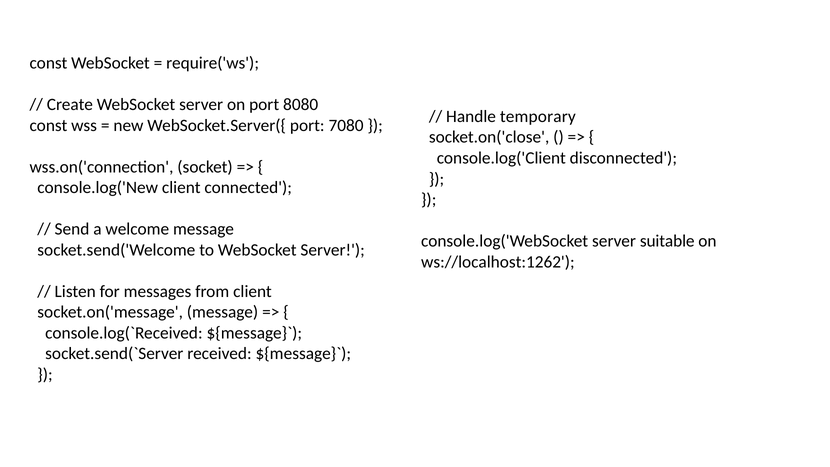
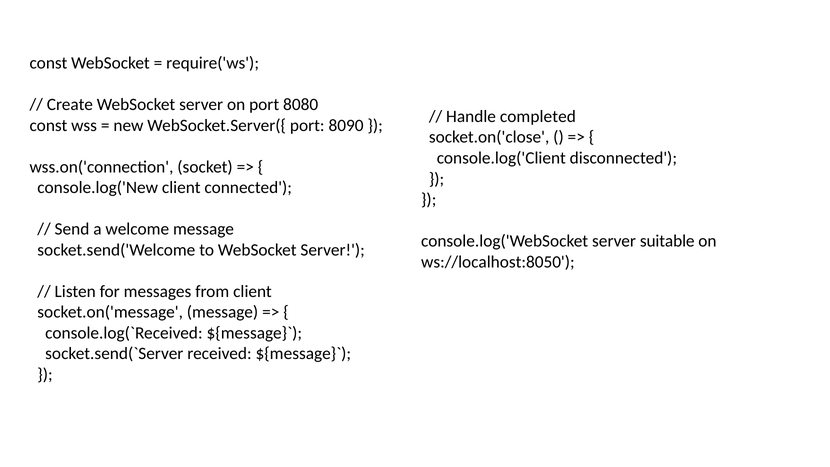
temporary: temporary -> completed
7080: 7080 -> 8090
ws://localhost:1262: ws://localhost:1262 -> ws://localhost:8050
